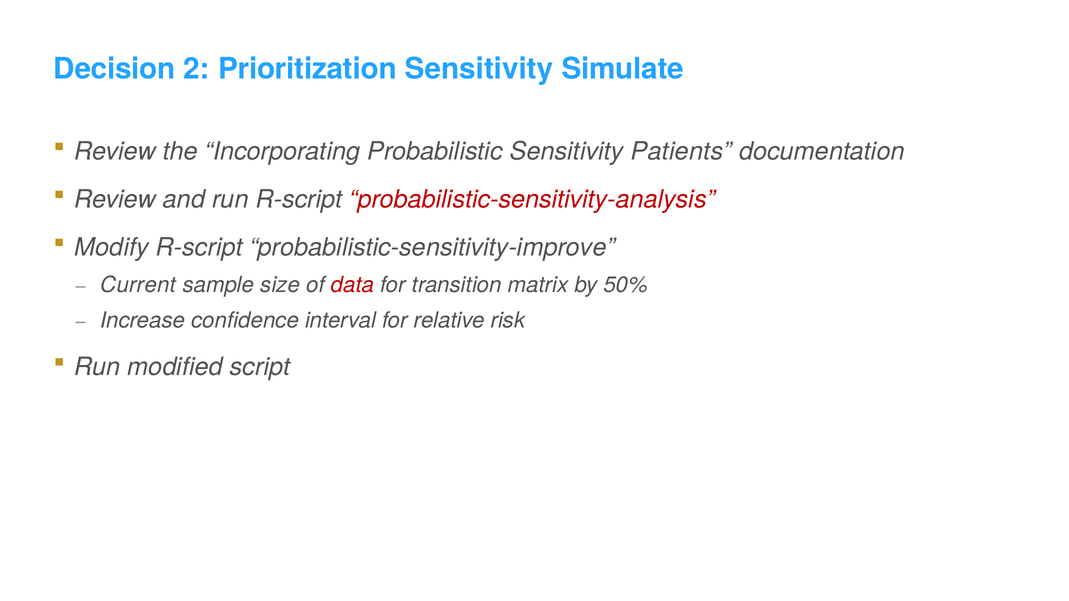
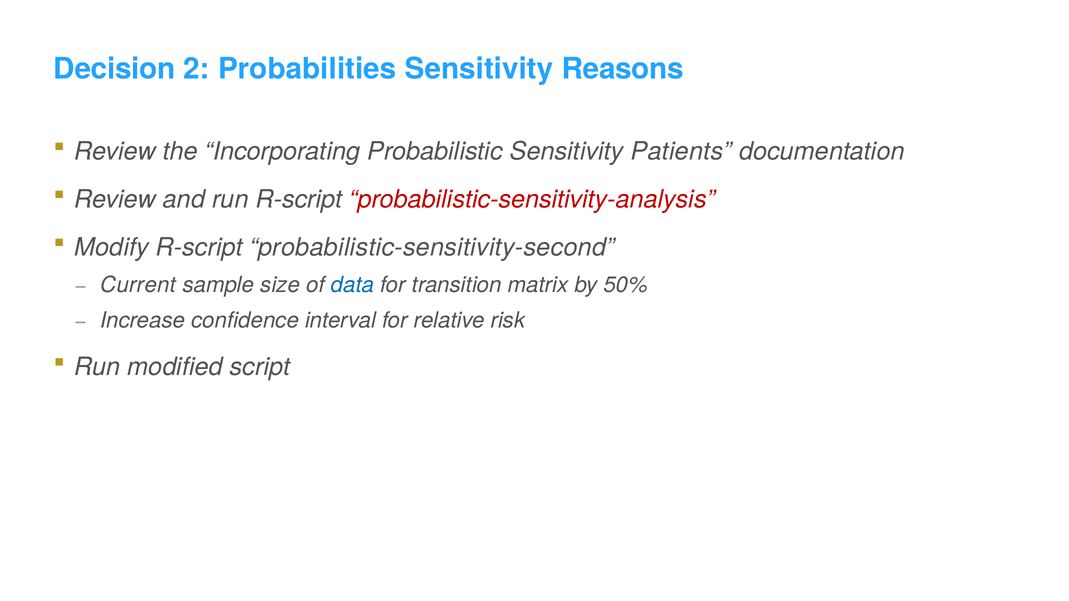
Prioritization: Prioritization -> Probabilities
Simulate: Simulate -> Reasons
probabilistic-sensitivity-improve: probabilistic-sensitivity-improve -> probabilistic-sensitivity-second
data colour: red -> blue
